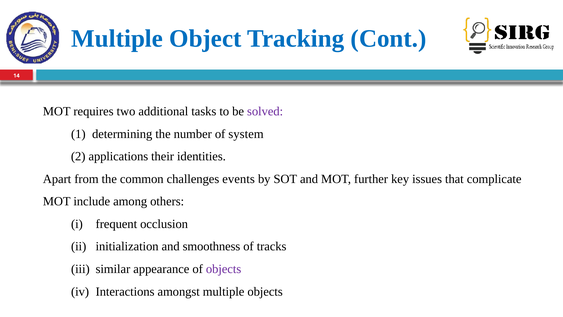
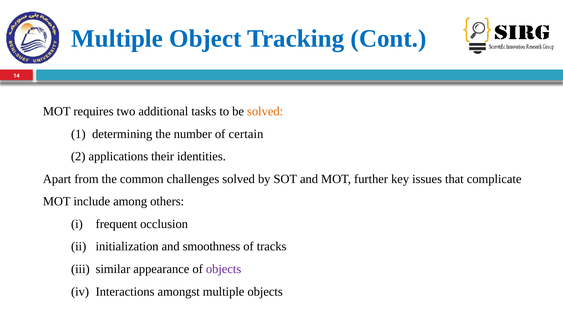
solved at (265, 111) colour: purple -> orange
system: system -> certain
challenges events: events -> solved
